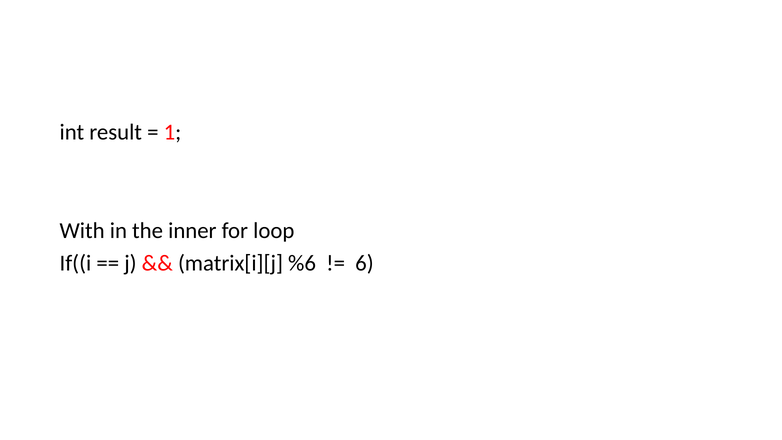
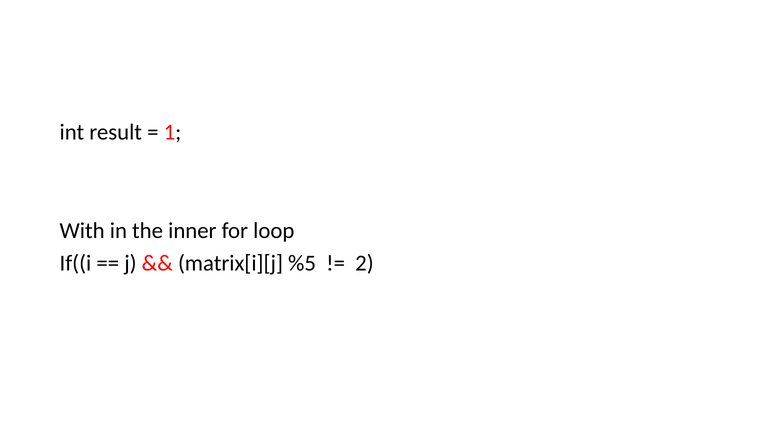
%6: %6 -> %5
6: 6 -> 2
